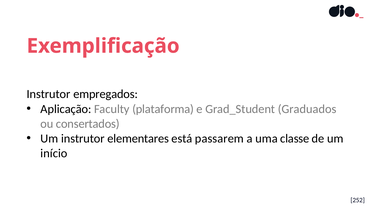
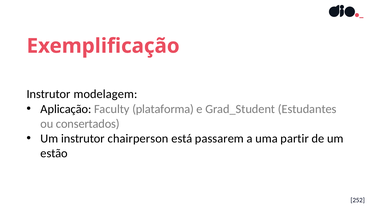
empregados: empregados -> modelagem
Graduados: Graduados -> Estudantes
elementares: elementares -> chairperson
classe: classe -> partir
início: início -> estão
